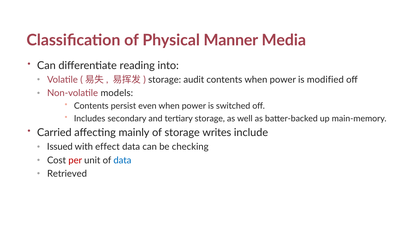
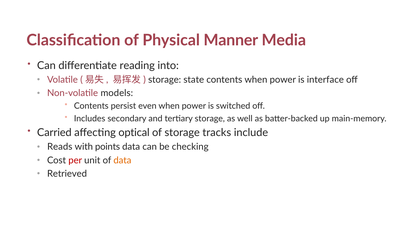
audit: audit -> state
modified: modified -> interface
mainly: mainly -> optical
writes: writes -> tracks
Issued: Issued -> Reads
effect: effect -> points
data at (122, 160) colour: blue -> orange
